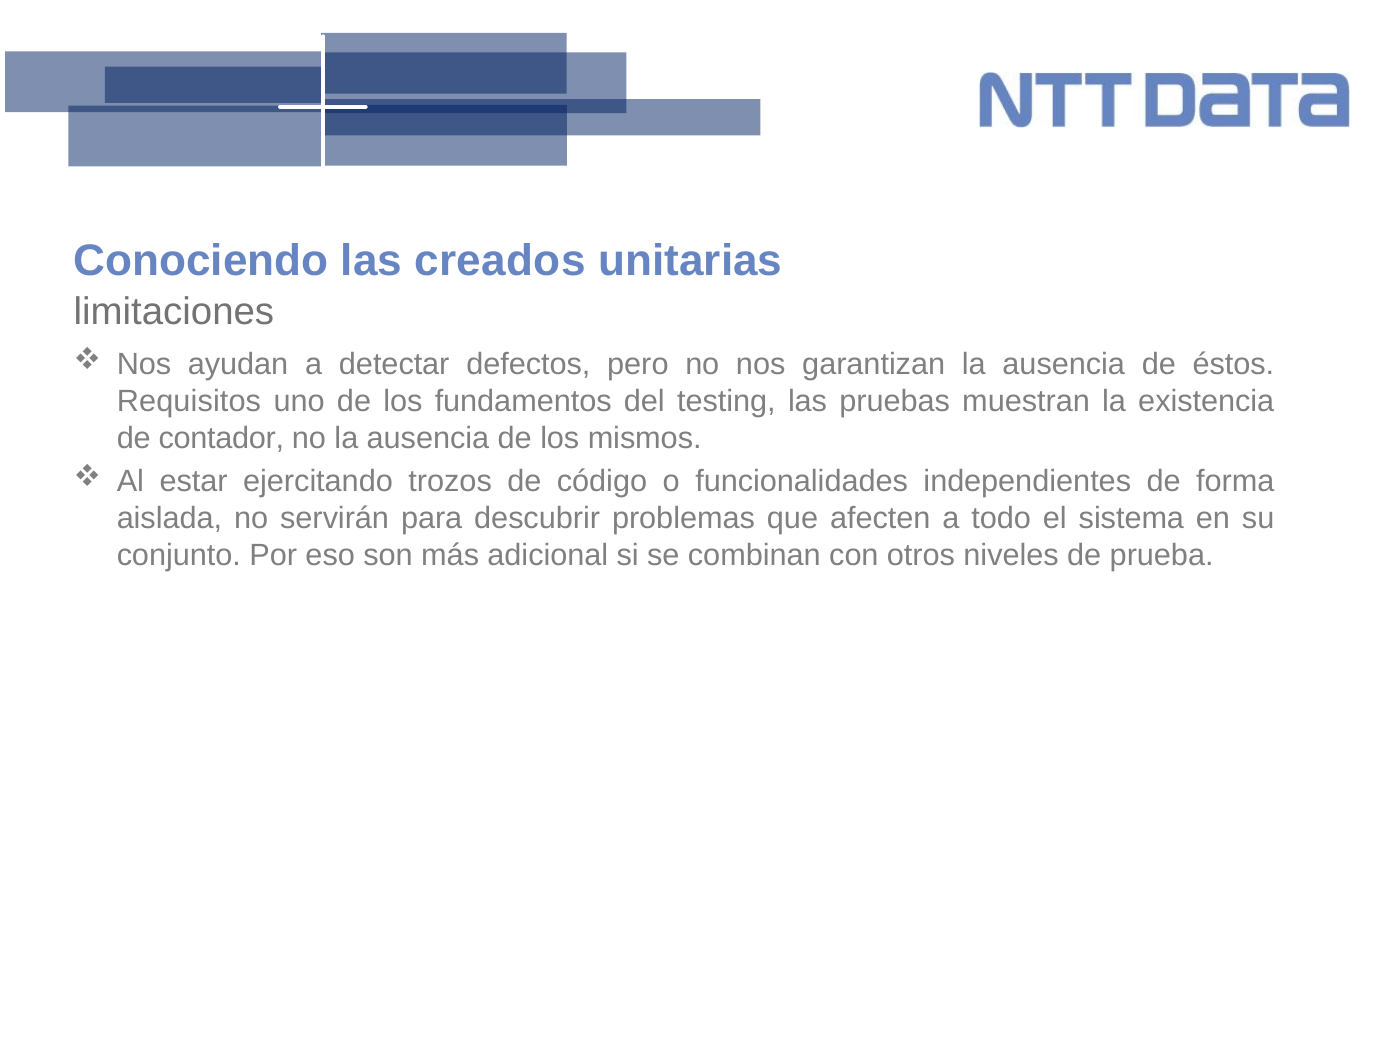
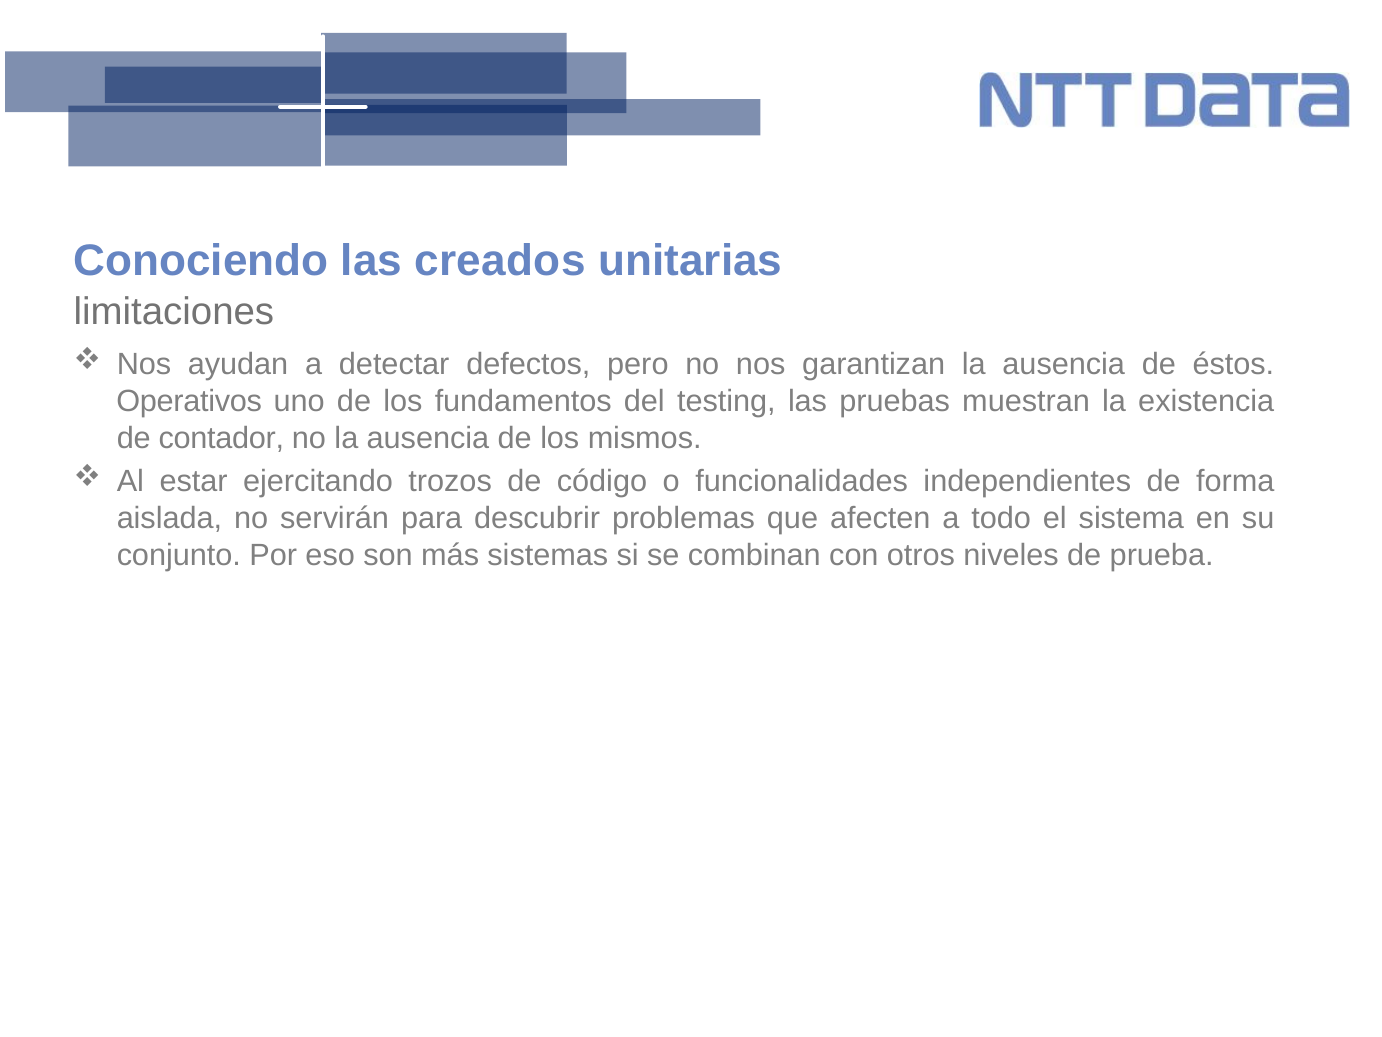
Requisitos: Requisitos -> Operativos
adicional: adicional -> sistemas
